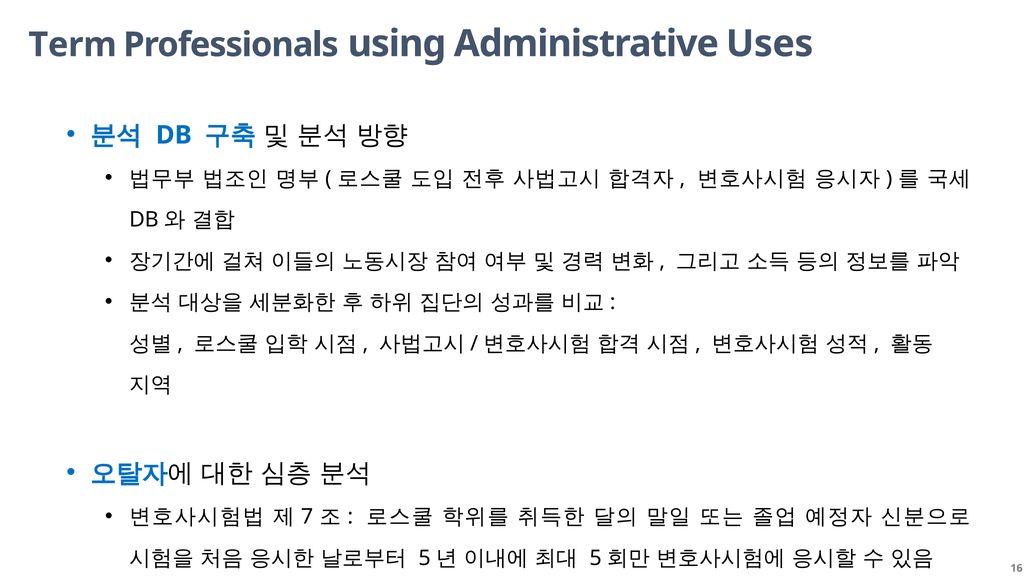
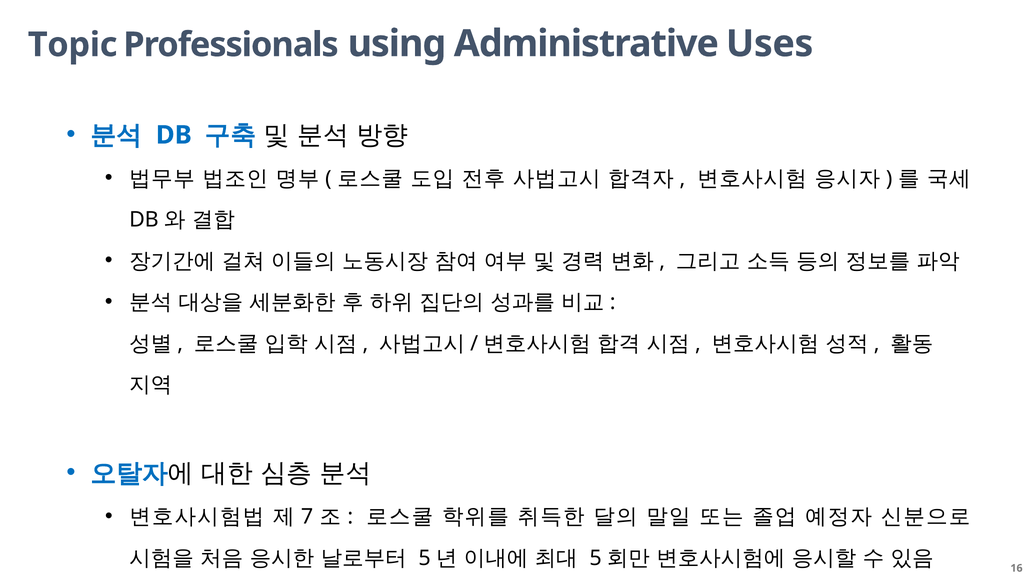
Term: Term -> Topic
